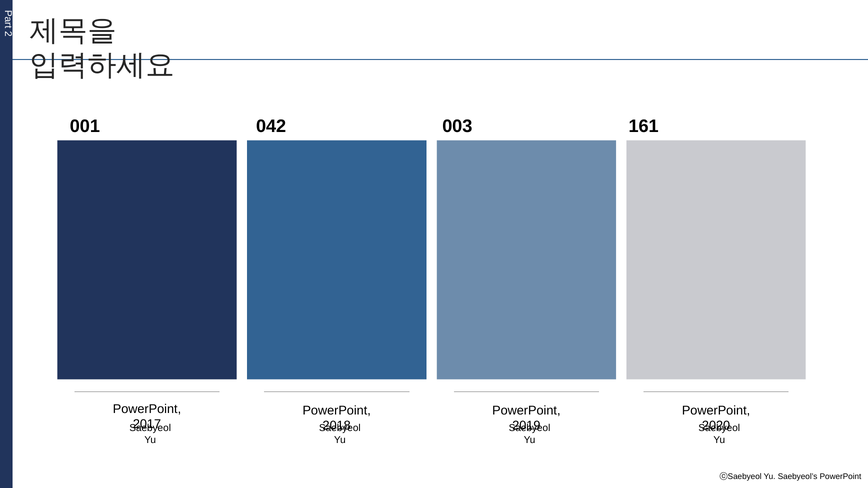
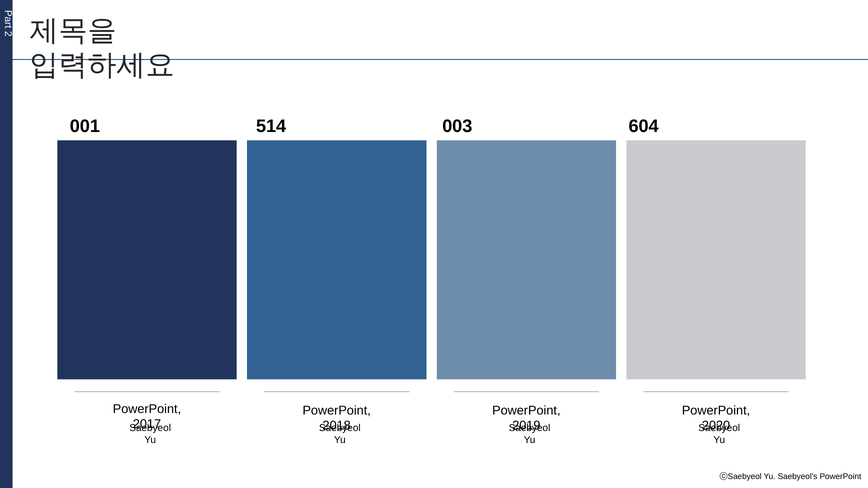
042: 042 -> 514
161: 161 -> 604
